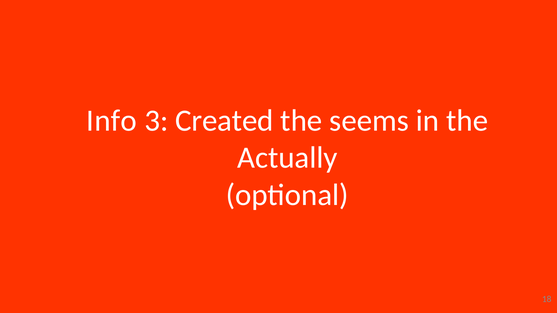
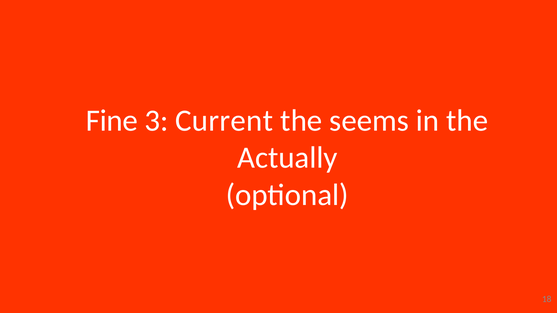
Info: Info -> Fine
Created: Created -> Current
